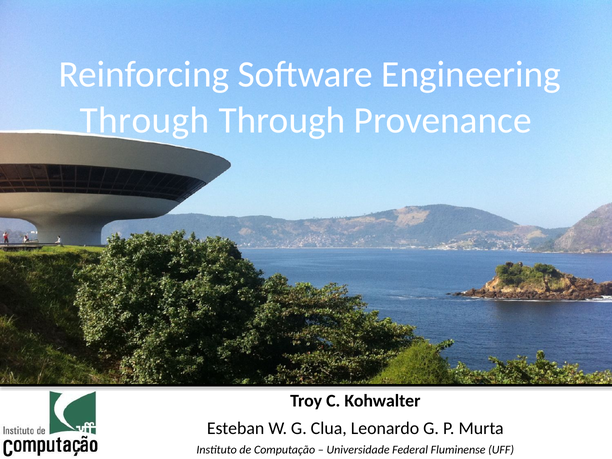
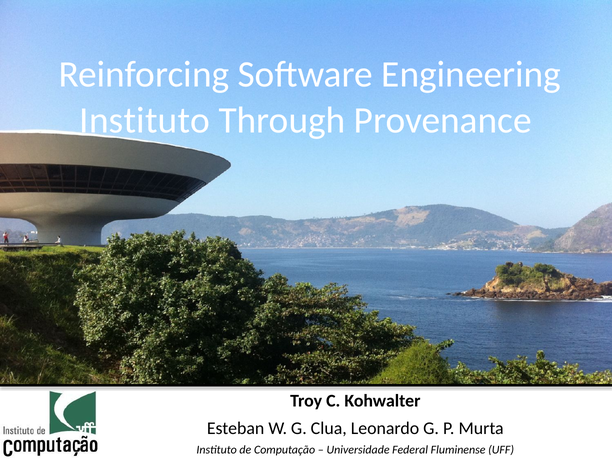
Through at (145, 120): Through -> Instituto
